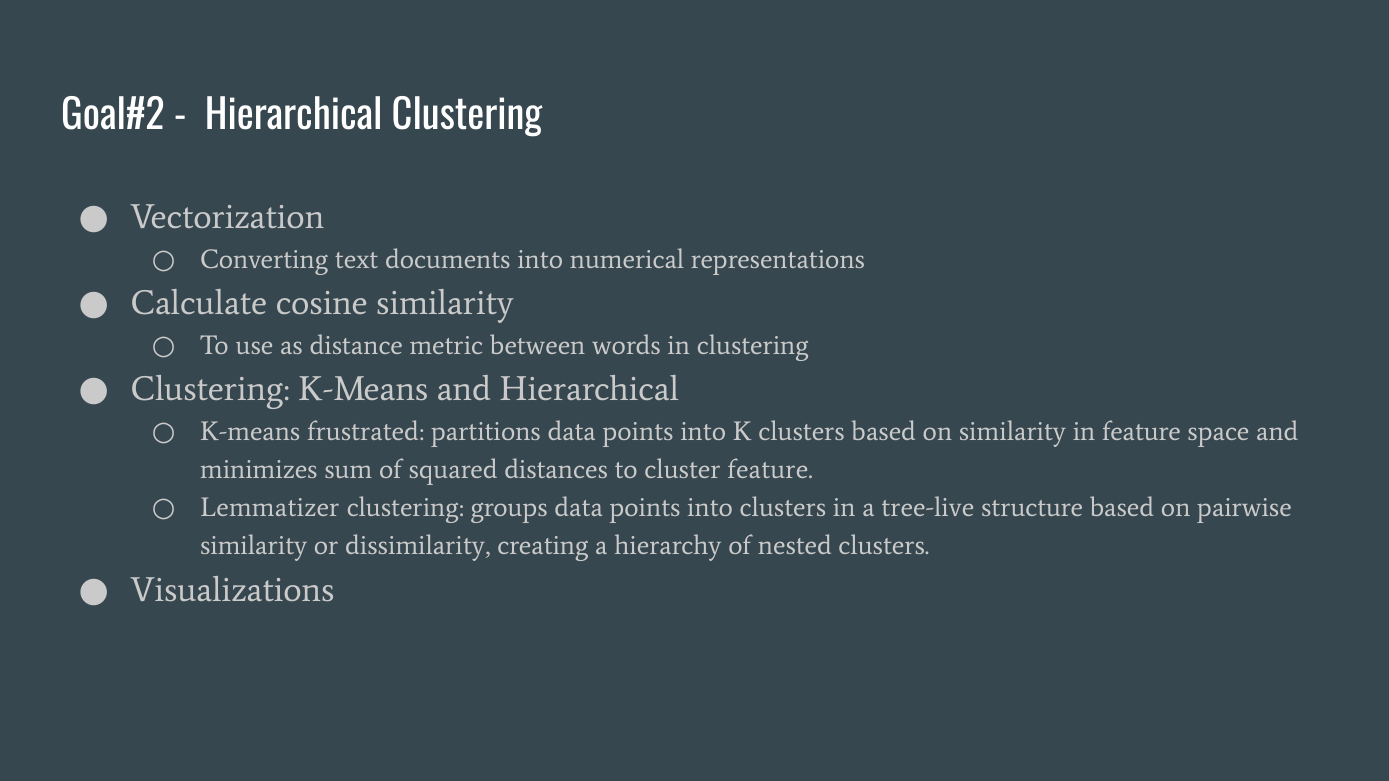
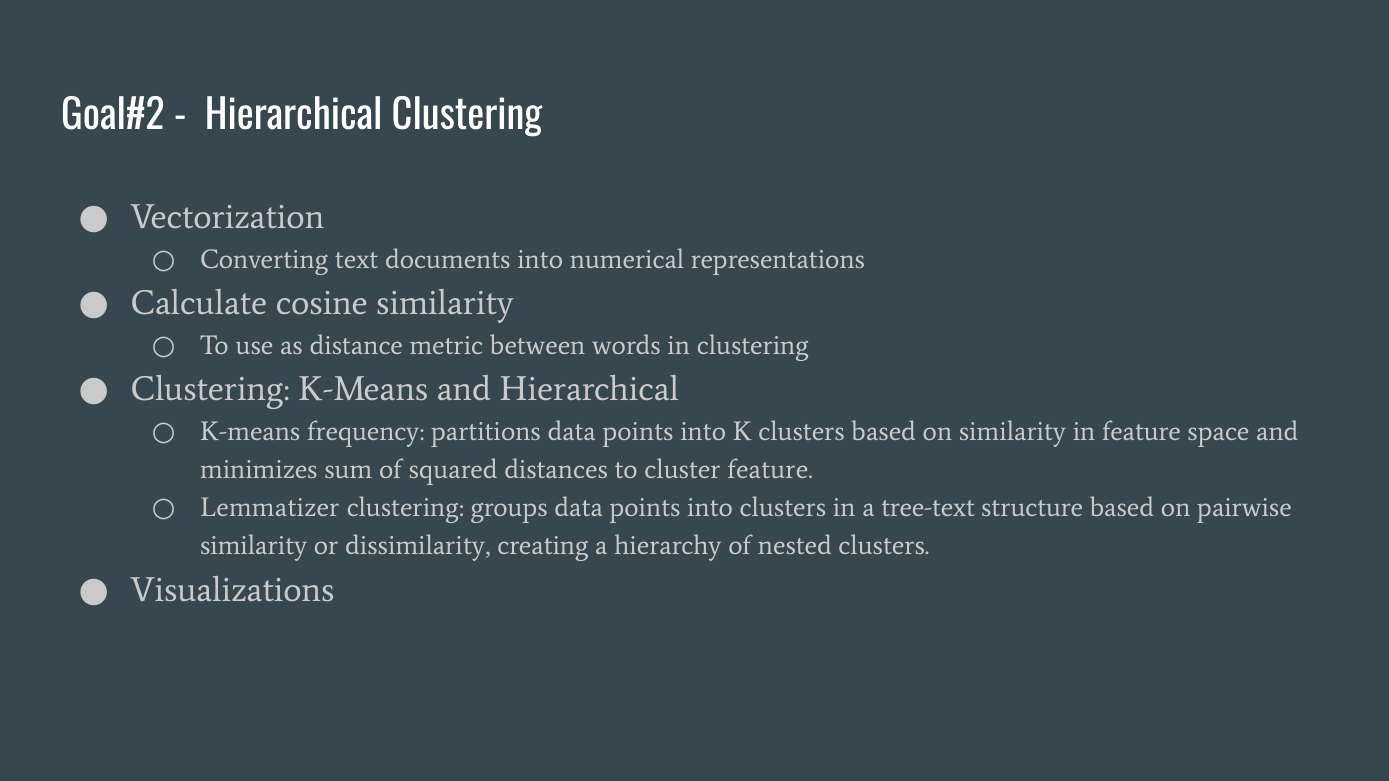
frustrated: frustrated -> frequency
tree-live: tree-live -> tree-text
